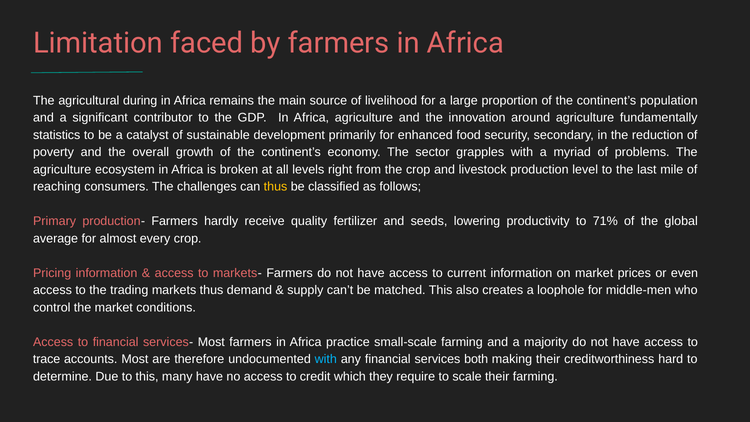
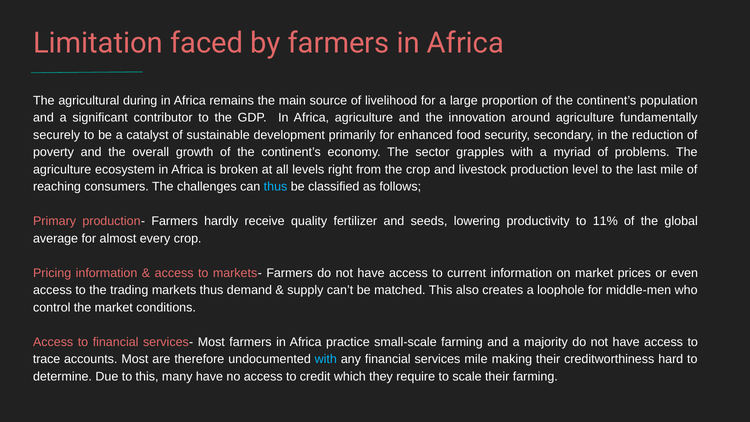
statistics: statistics -> securely
thus at (276, 187) colour: yellow -> light blue
71%: 71% -> 11%
services both: both -> mile
